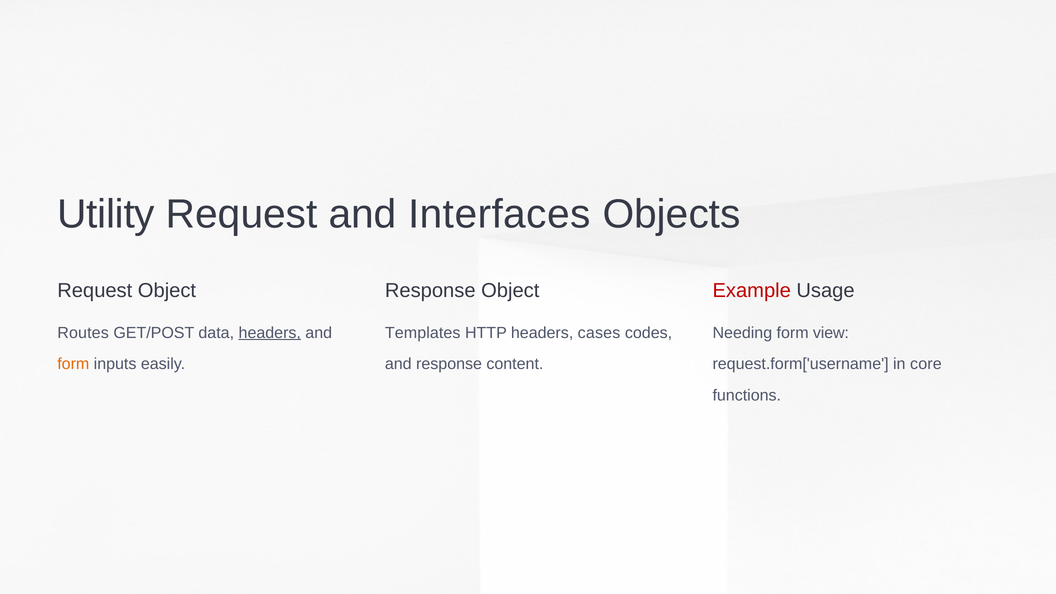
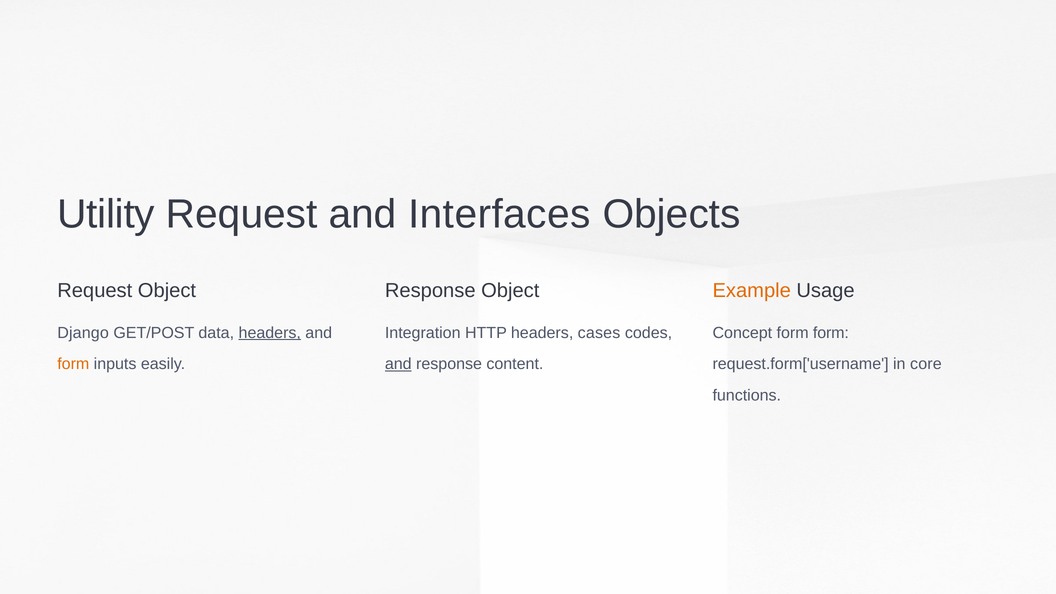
Example colour: red -> orange
Routes: Routes -> Django
Templates: Templates -> Integration
Needing: Needing -> Concept
form view: view -> form
and at (398, 364) underline: none -> present
